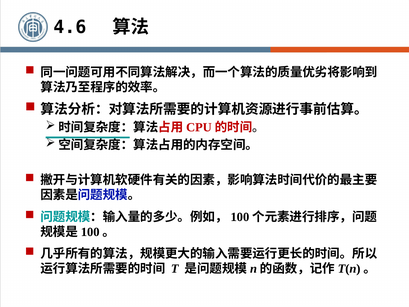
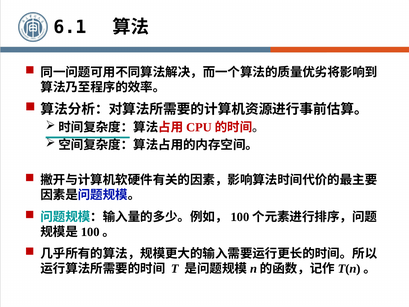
4.6: 4.6 -> 6.1
